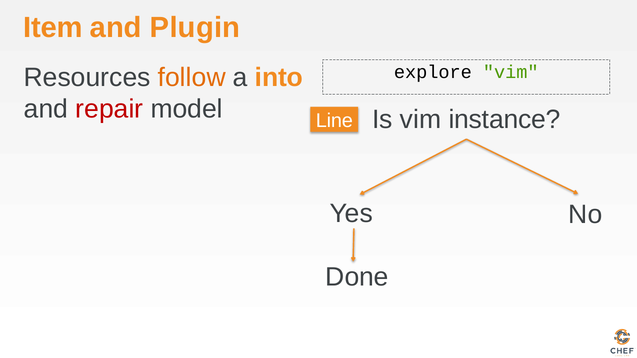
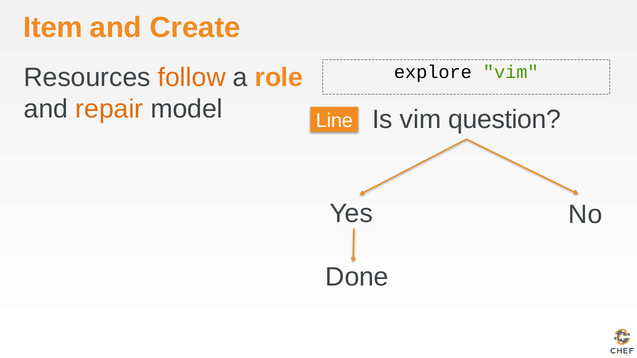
Plugin: Plugin -> Create
into: into -> role
repair colour: red -> orange
instance: instance -> question
